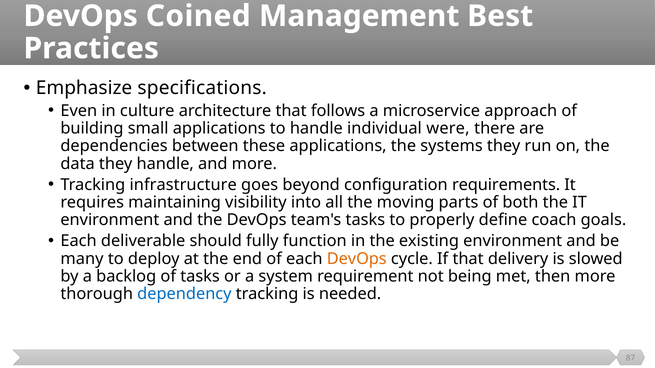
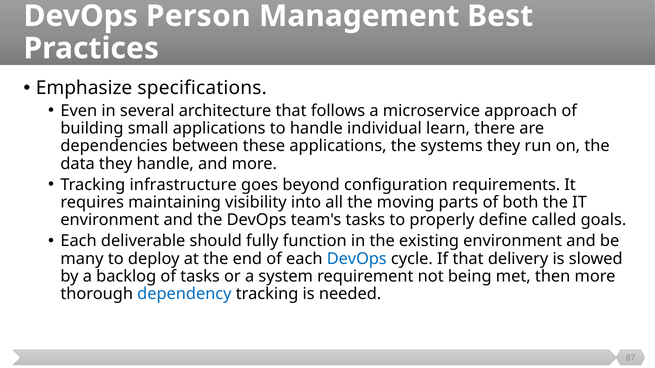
Coined: Coined -> Person
culture: culture -> several
were: were -> learn
coach: coach -> called
DevOps at (357, 259) colour: orange -> blue
